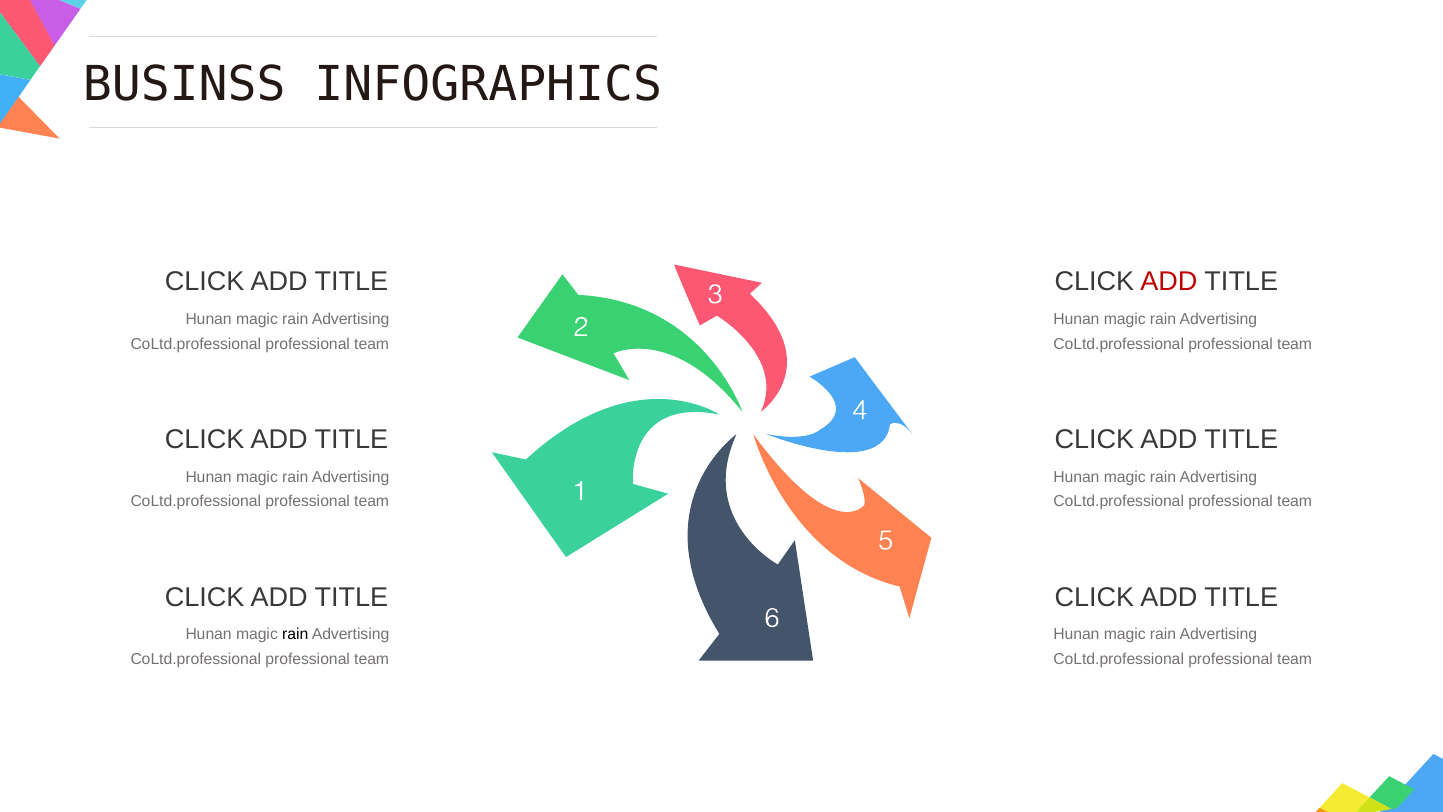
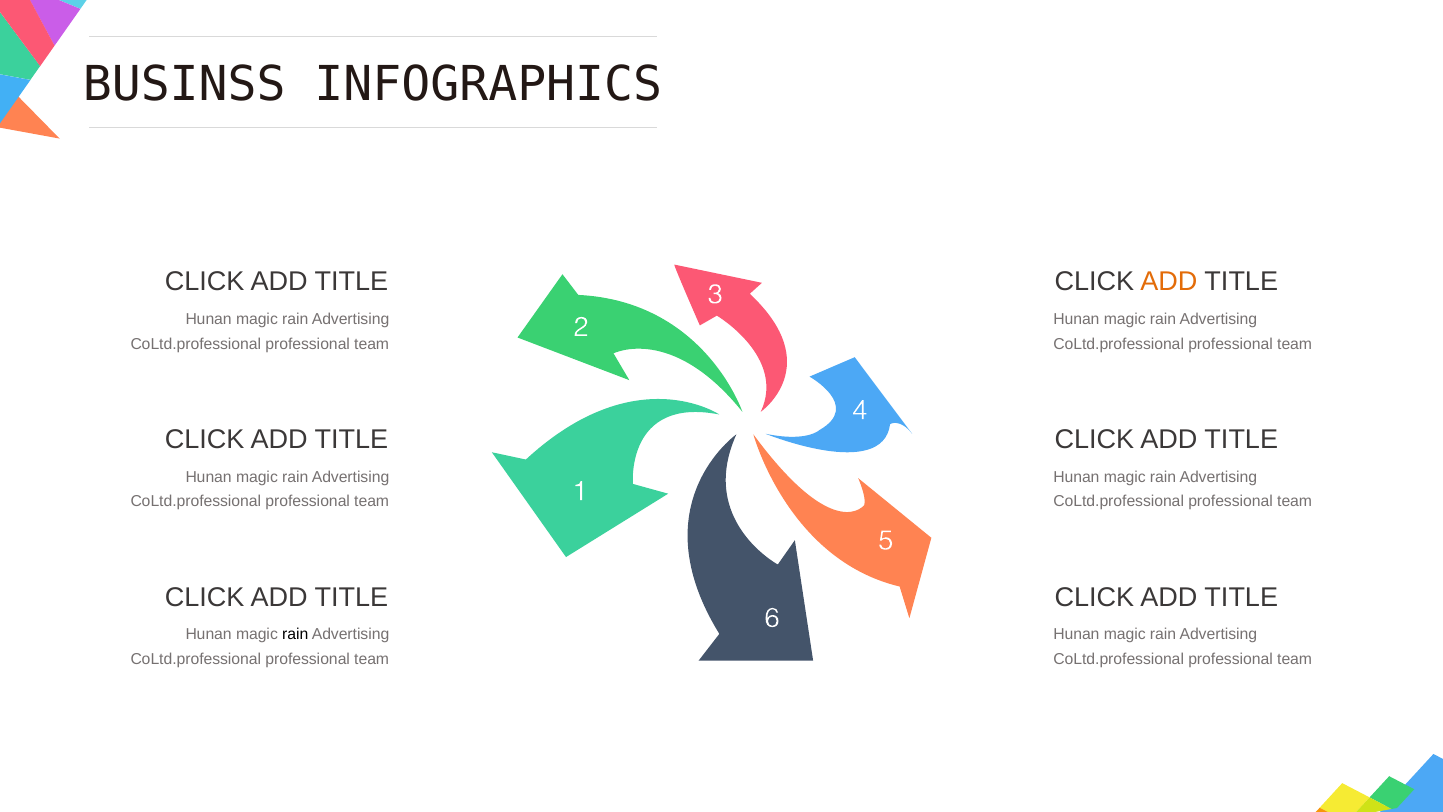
ADD at (1169, 282) colour: red -> orange
